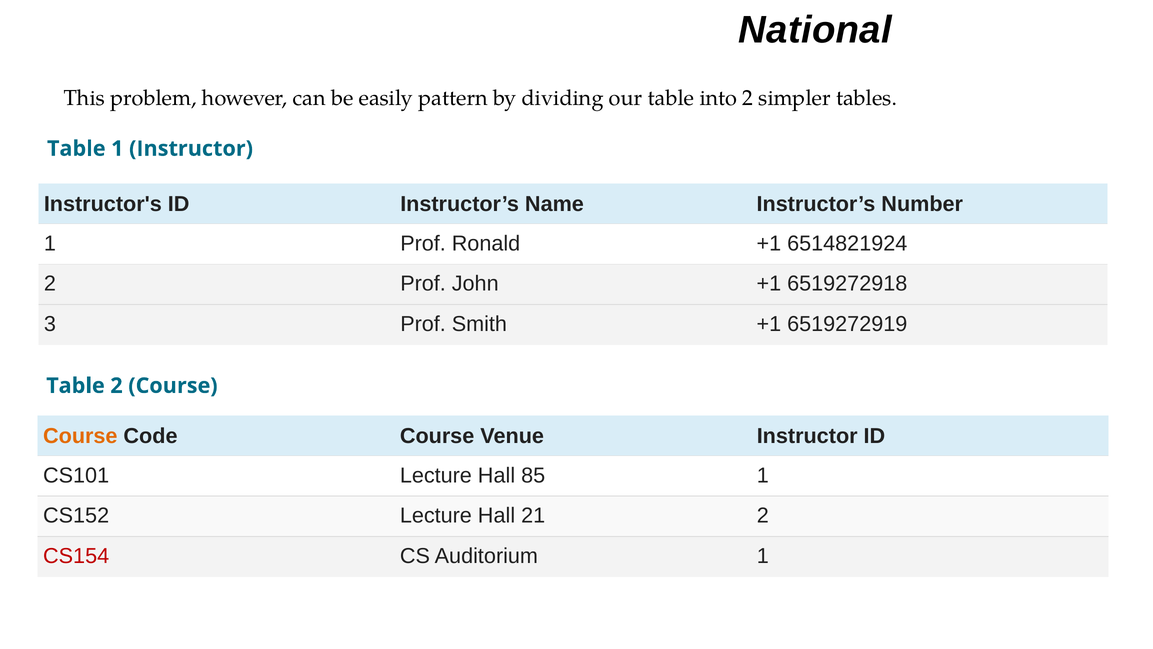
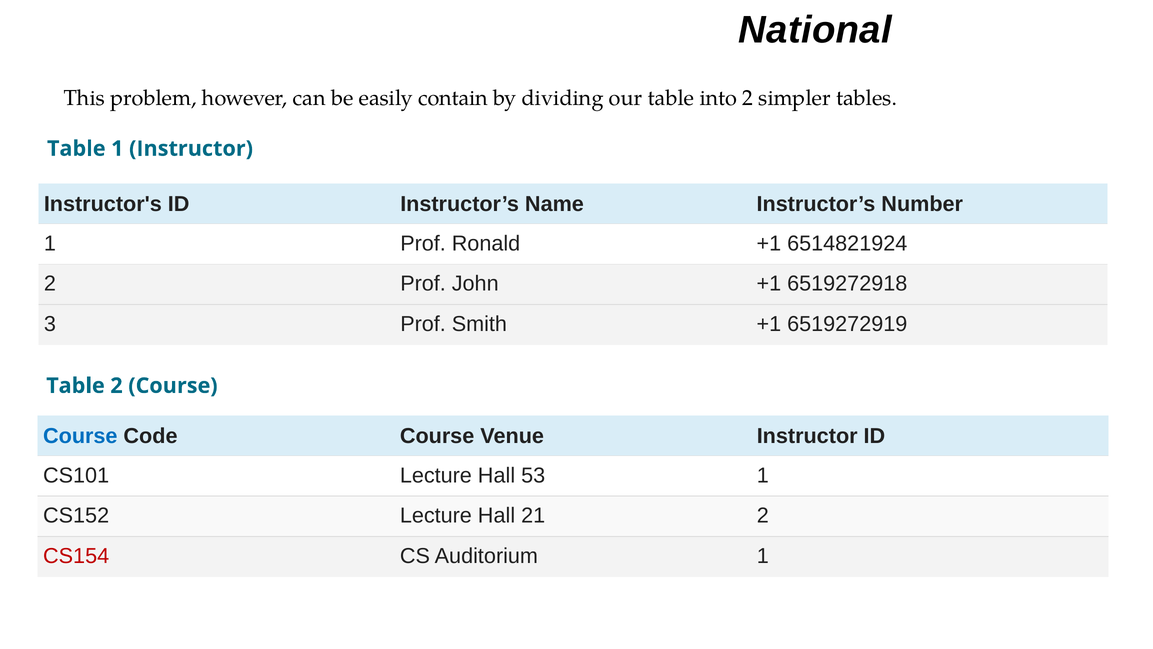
pattern: pattern -> contain
Course at (80, 436) colour: orange -> blue
85: 85 -> 53
